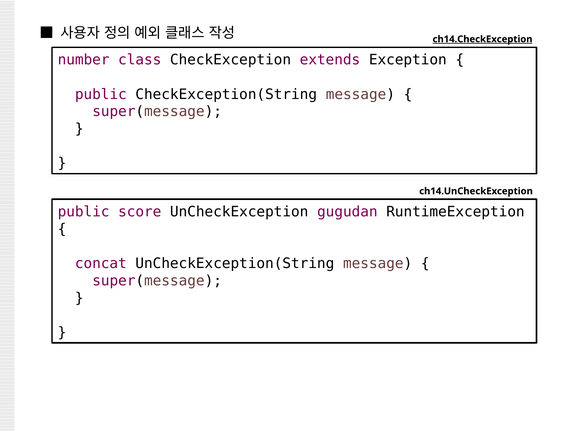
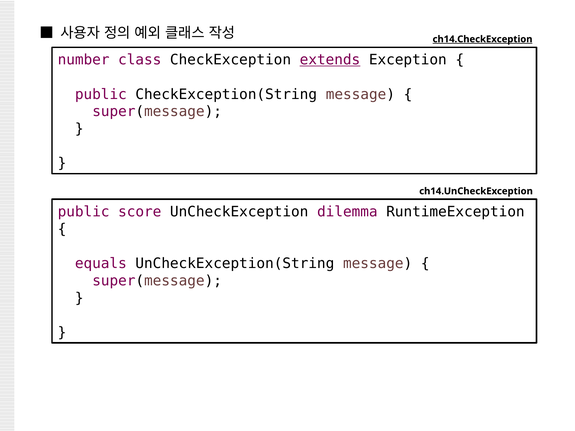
extends underline: none -> present
gugudan: gugudan -> dilemma
concat: concat -> equals
